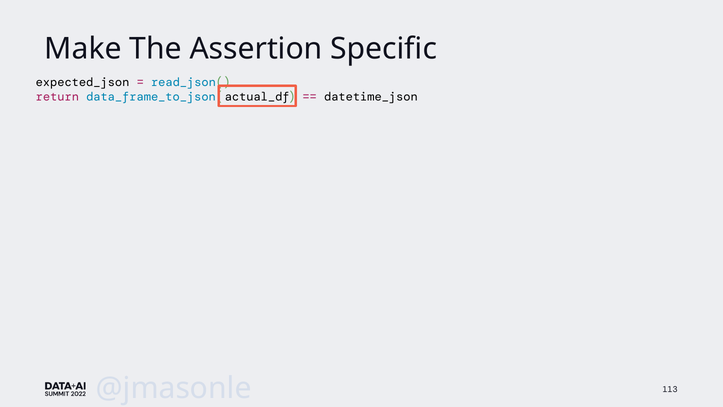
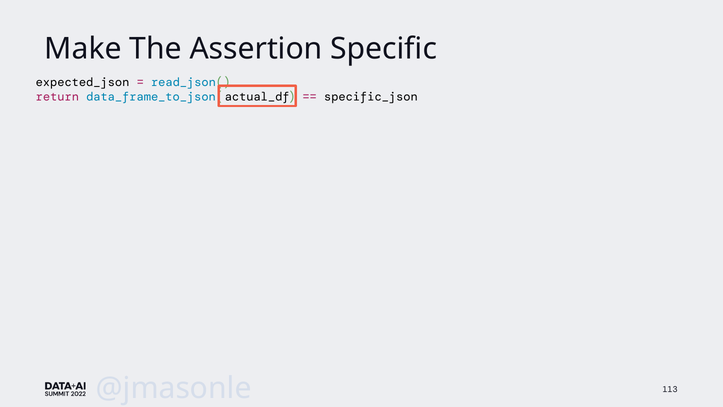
datetime_json: datetime_json -> specific_json
